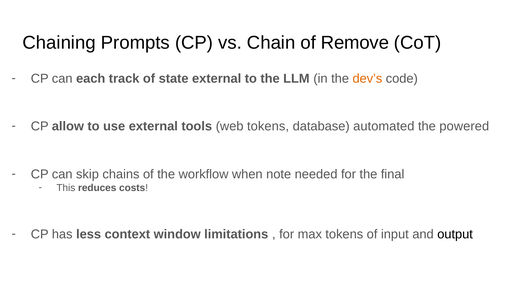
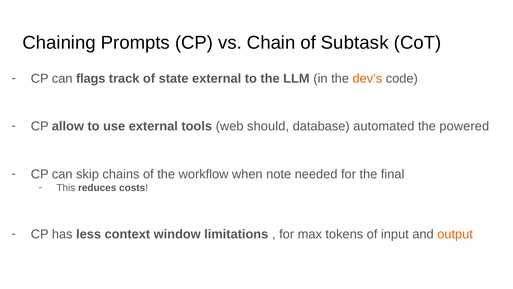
Remove: Remove -> Subtask
each: each -> flags
web tokens: tokens -> should
output colour: black -> orange
